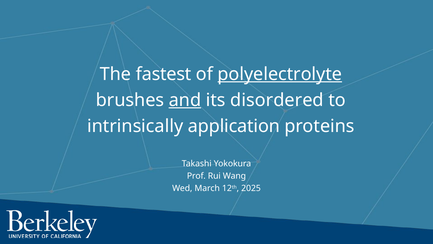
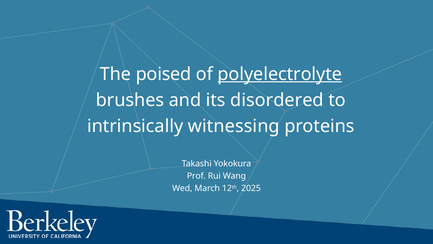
fastest: fastest -> poised
and underline: present -> none
application: application -> witnessing
